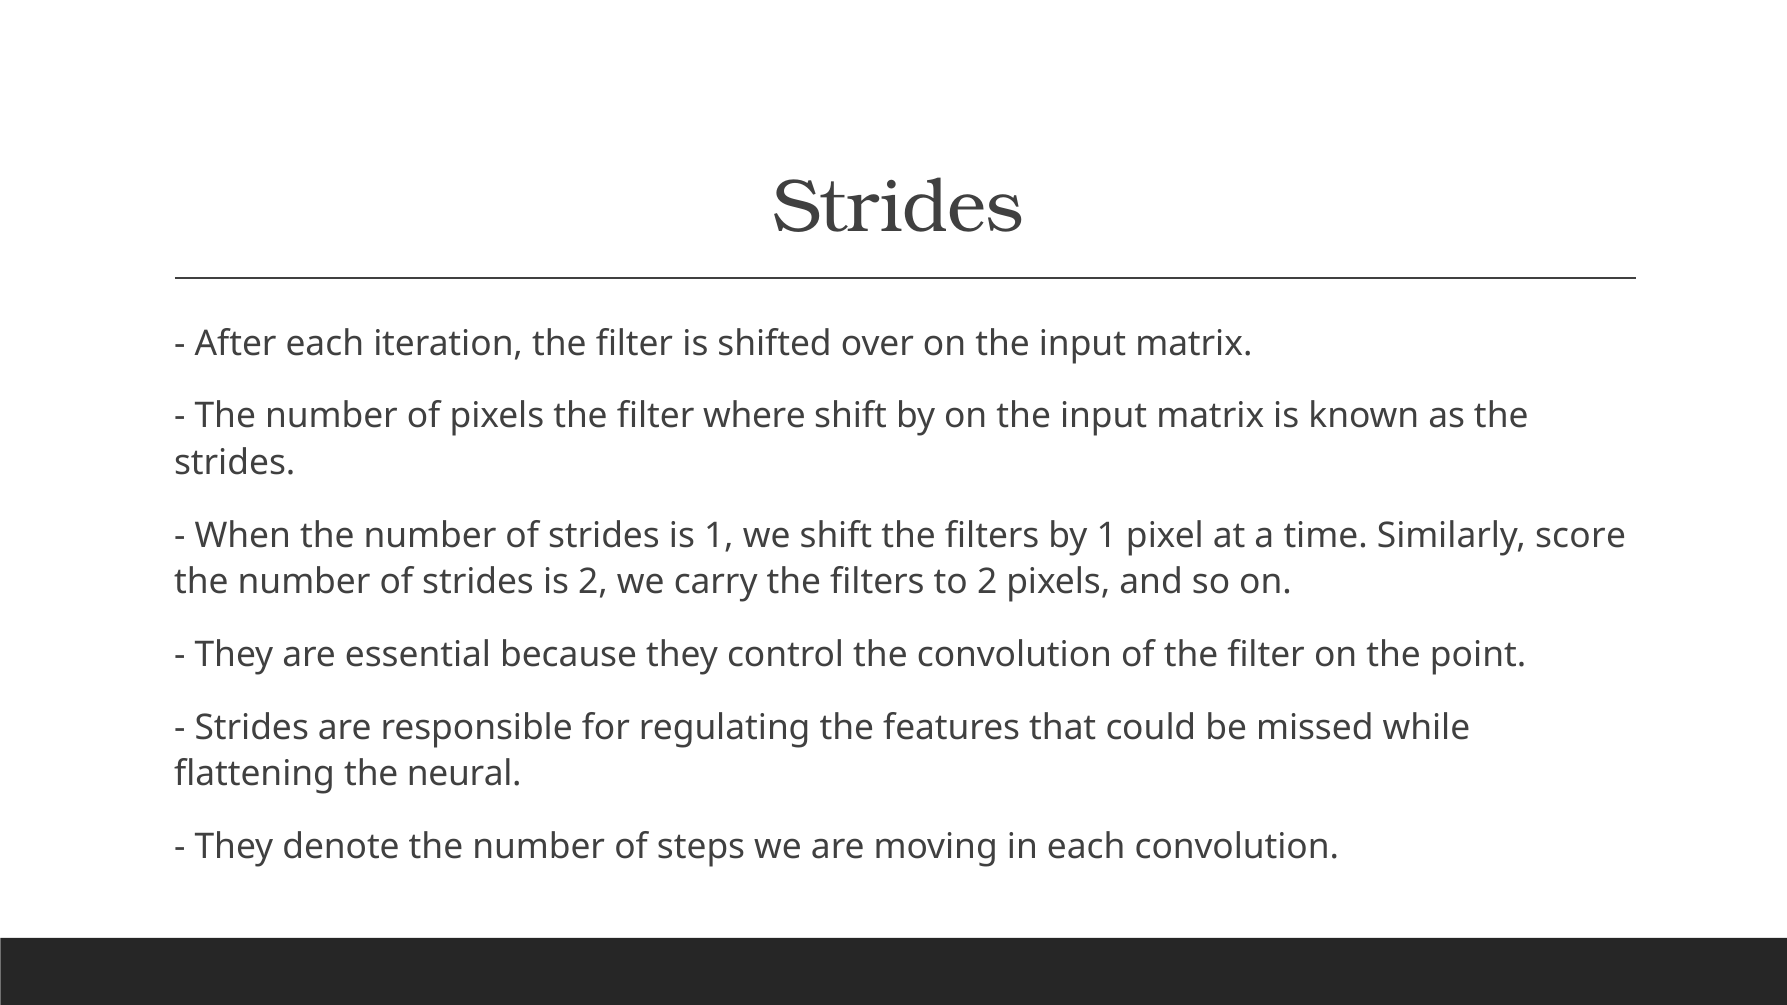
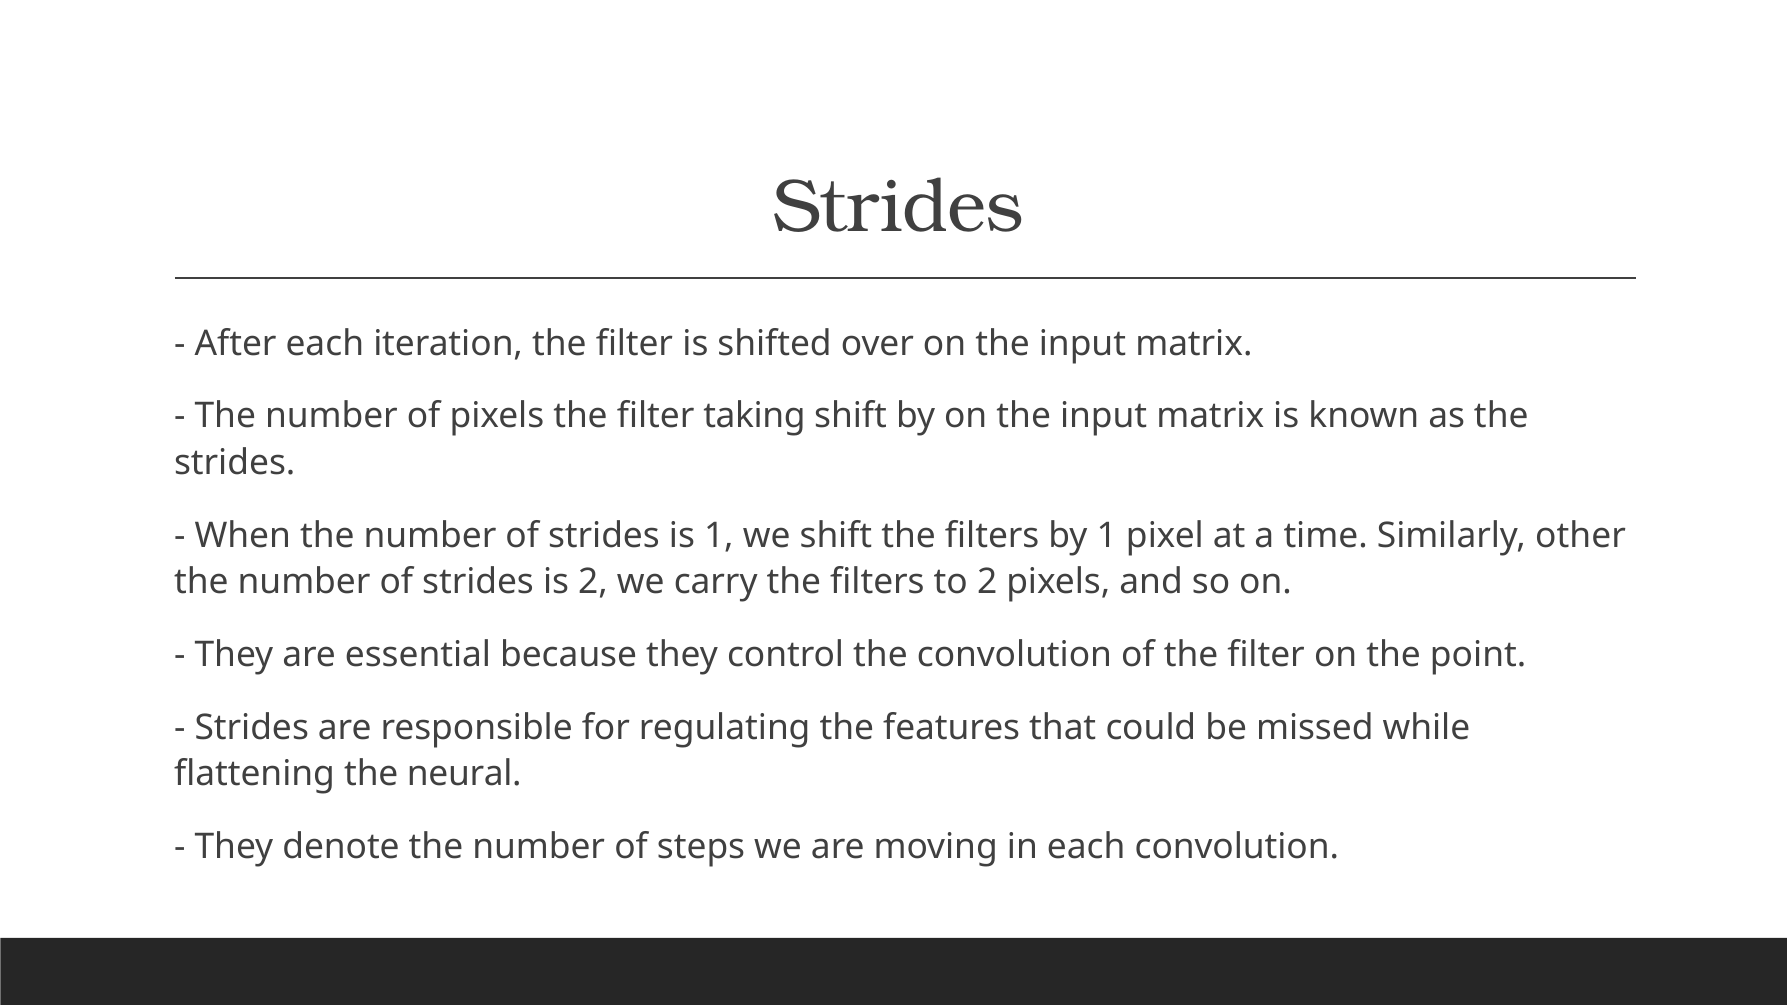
where: where -> taking
score: score -> other
